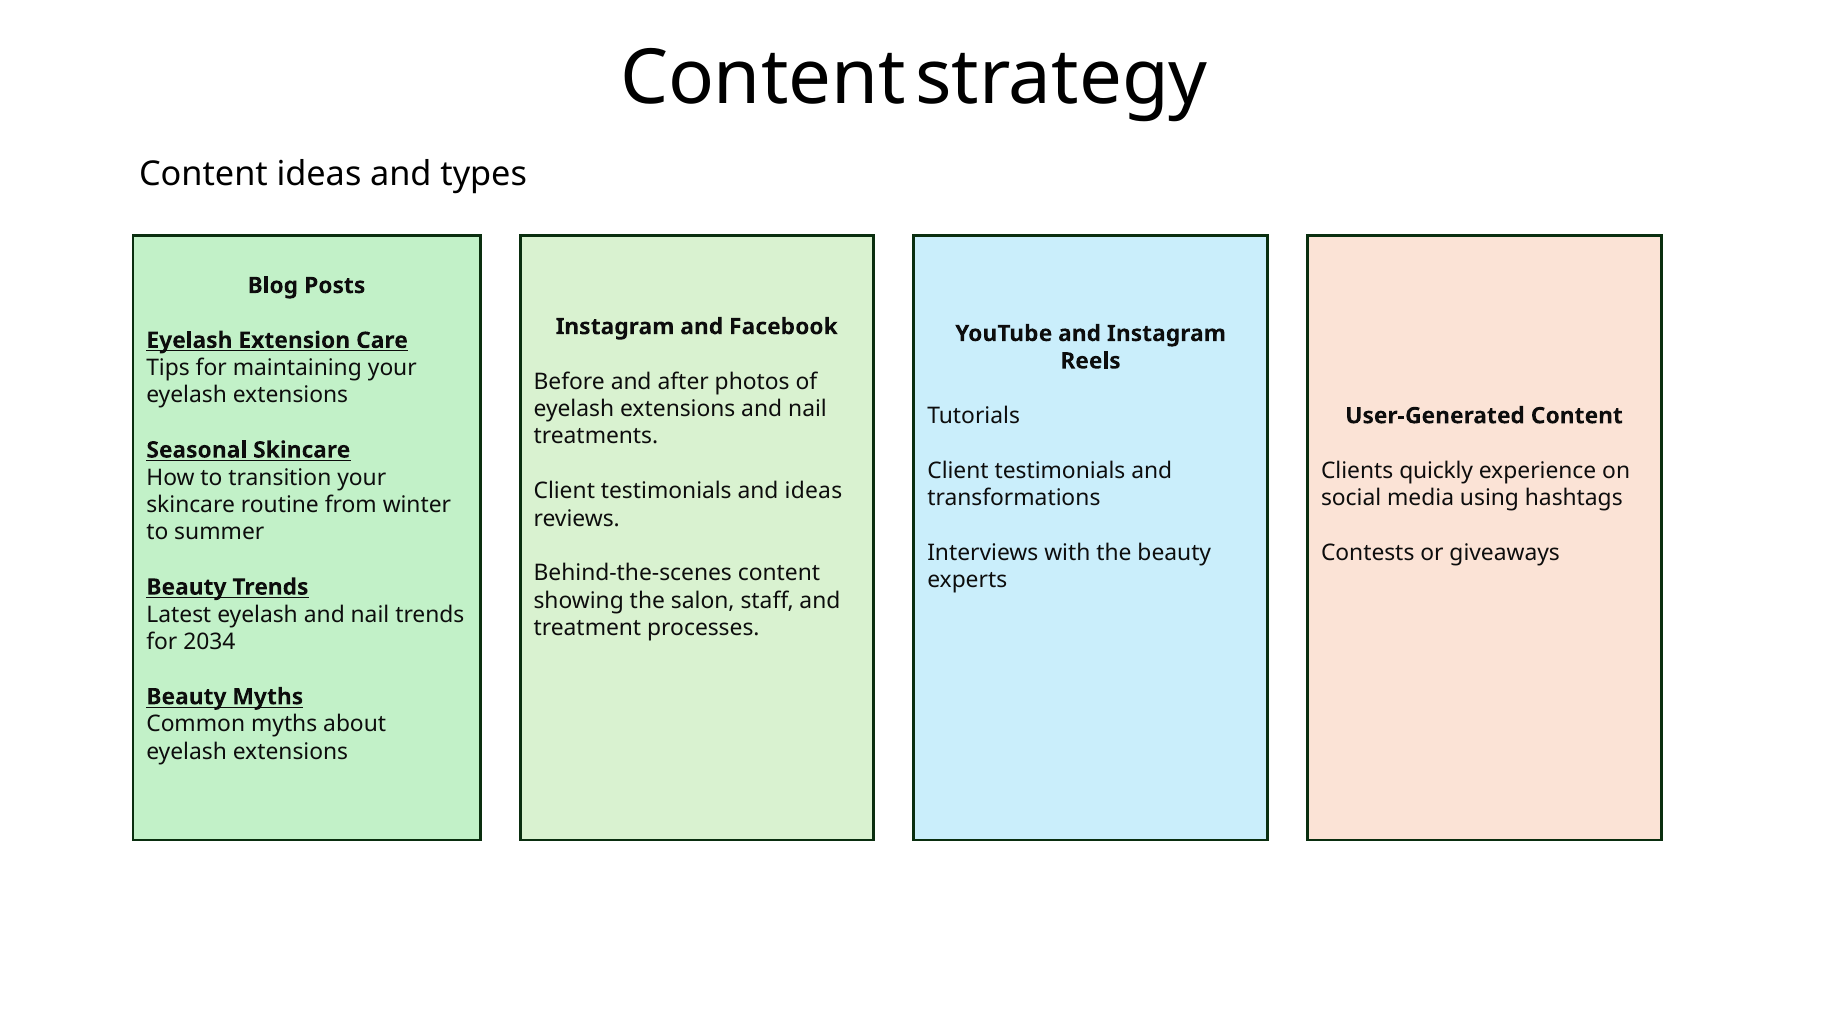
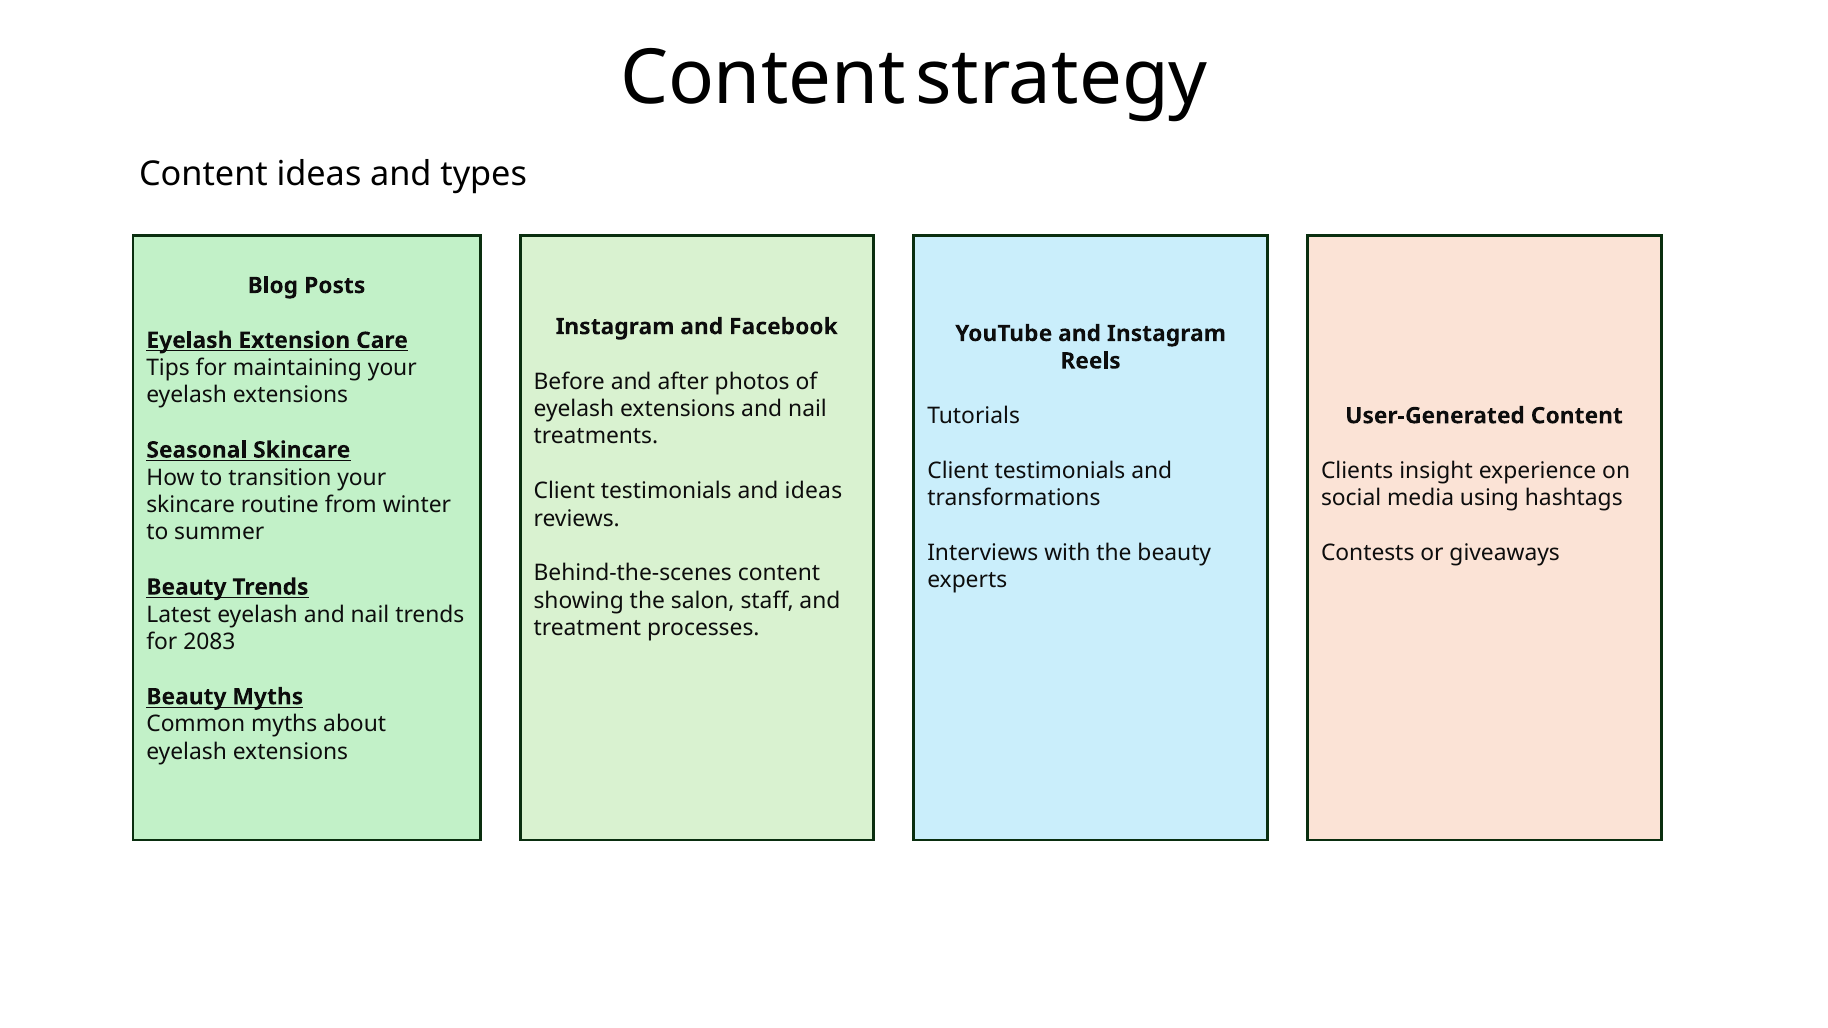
quickly: quickly -> insight
2034: 2034 -> 2083
